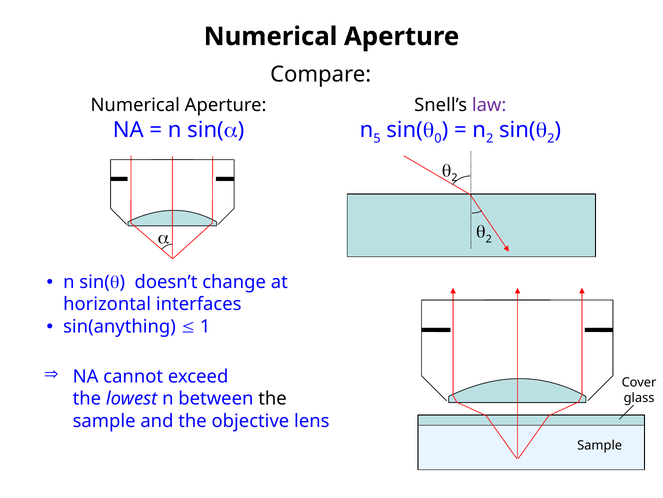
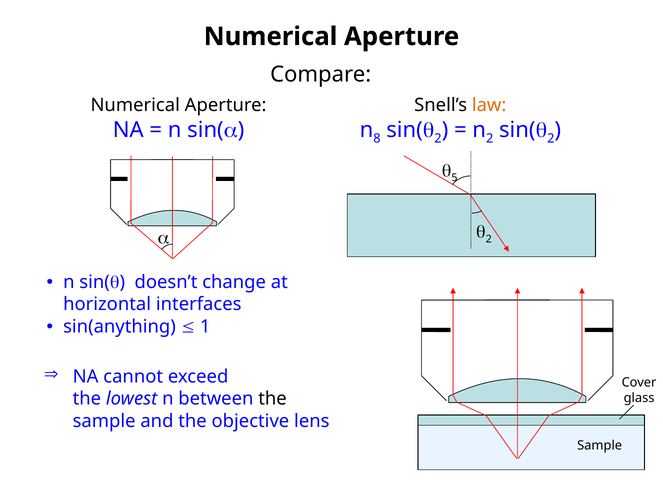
law colour: purple -> orange
5: 5 -> 8
0 at (438, 138): 0 -> 2
2 at (454, 177): 2 -> 5
